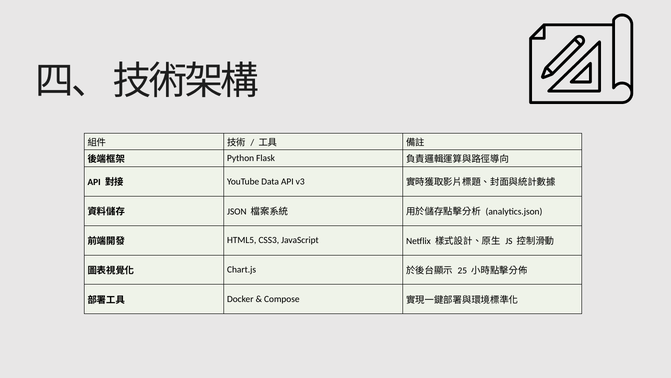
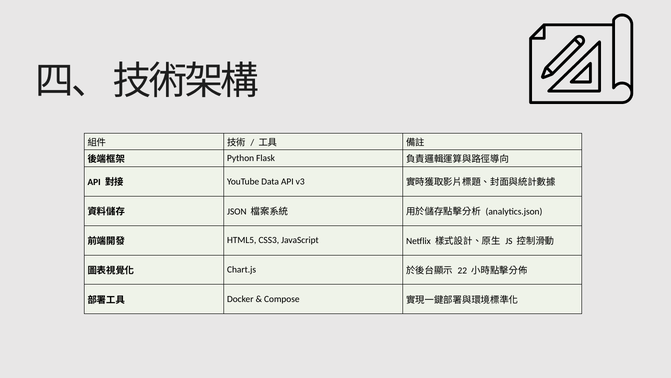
25: 25 -> 22
